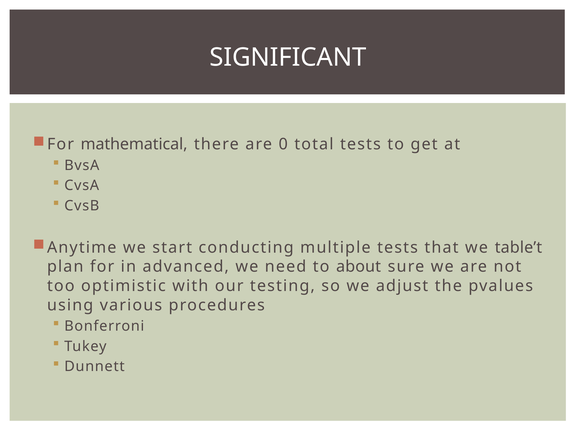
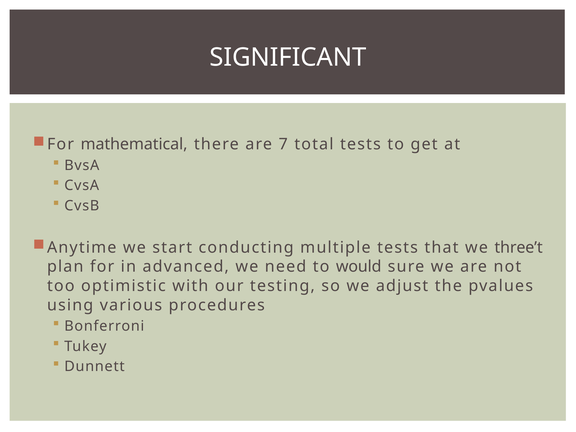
0: 0 -> 7
table’t: table’t -> three’t
about: about -> would
